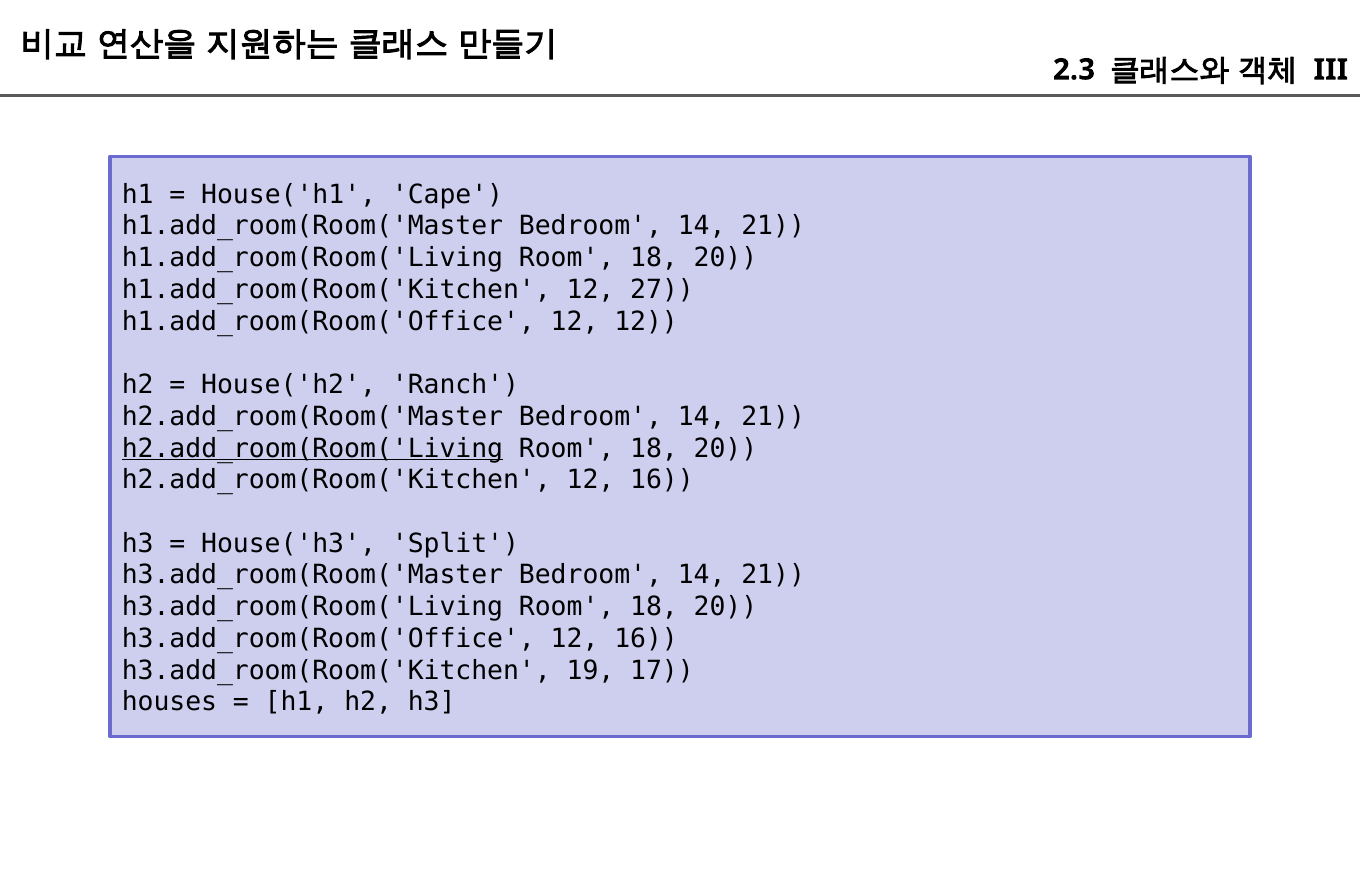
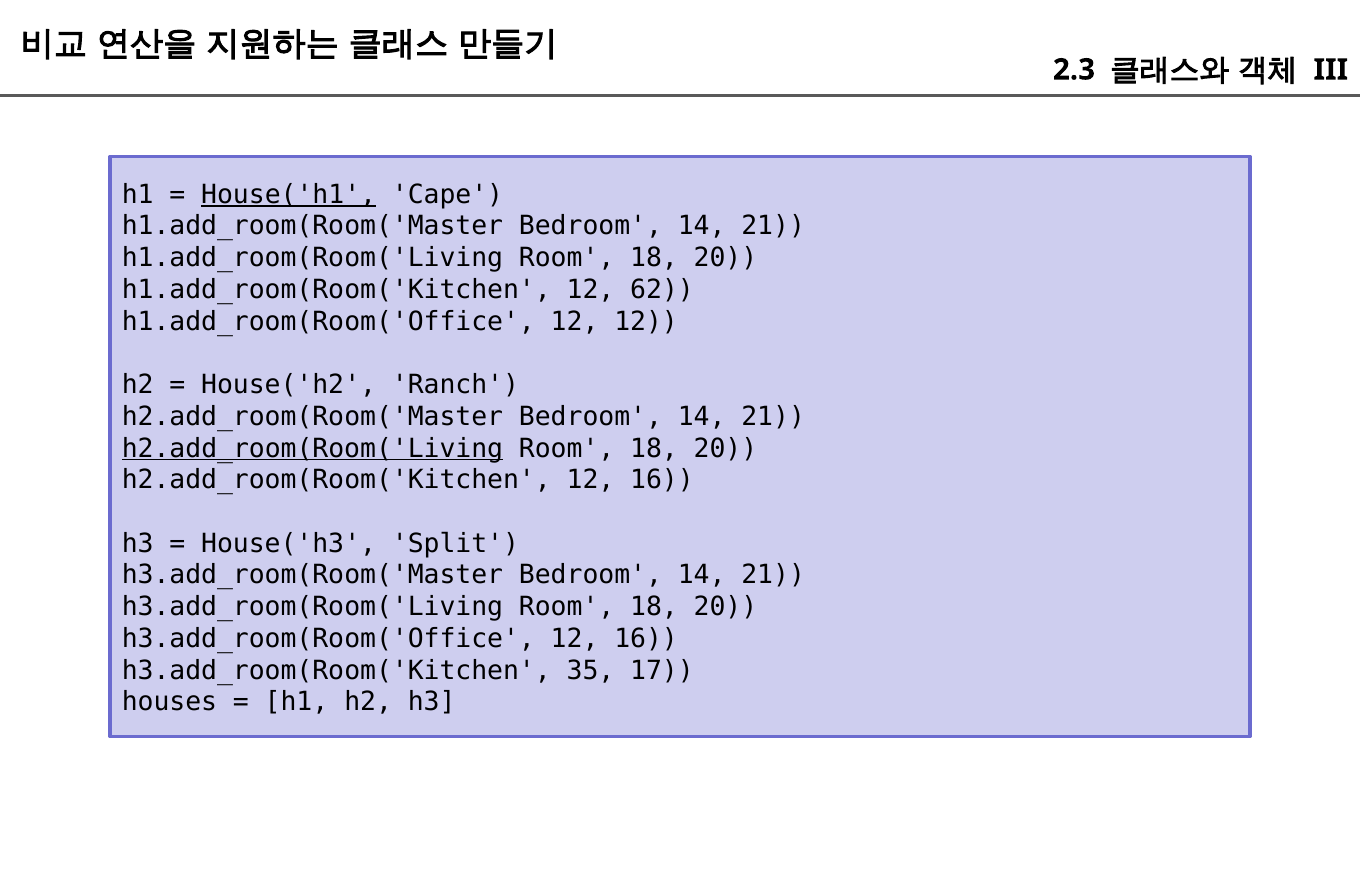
House('h1 underline: none -> present
27: 27 -> 62
19: 19 -> 35
